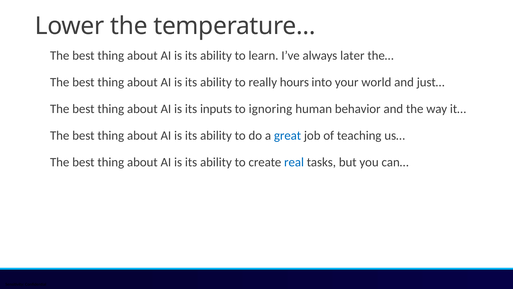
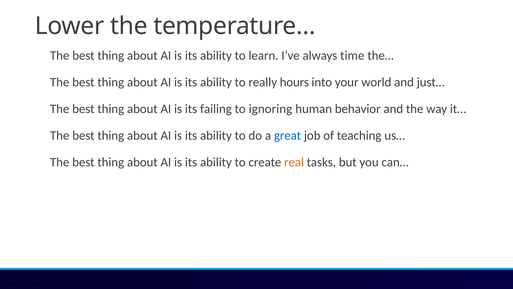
later: later -> time
inputs: inputs -> failing
real colour: blue -> orange
